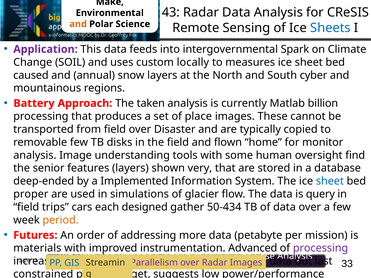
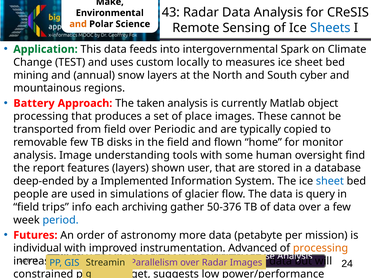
Application colour: purple -> green
SOIL: SOIL -> TEST
caused: caused -> mining
billion: billion -> object
Disaster: Disaster -> Periodic
senior: senior -> report
very: very -> user
proper: proper -> people
cars: cars -> info
designed: designed -> archiving
50-434: 50-434 -> 50-376
period colour: orange -> blue
addressing: addressing -> astronomy
materials: materials -> individual
processing at (321, 248) colour: purple -> orange
last: last -> will
33: 33 -> 24
